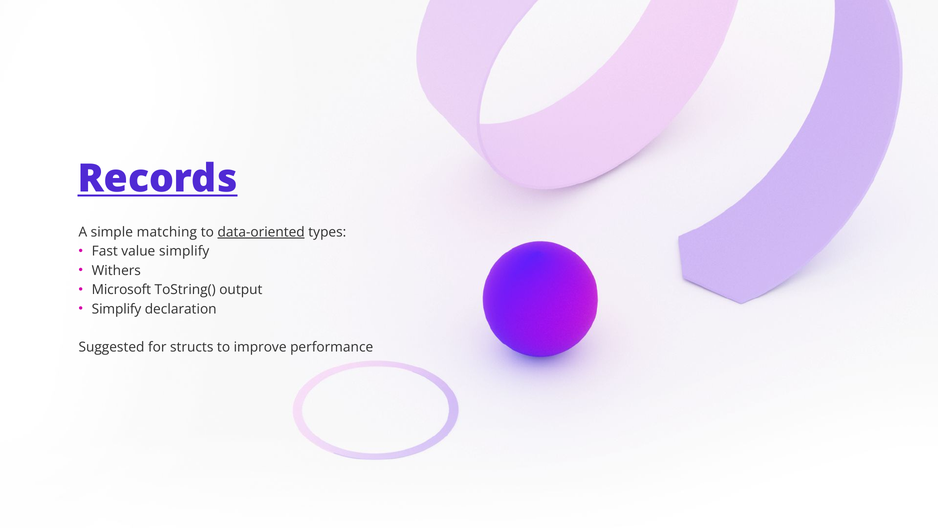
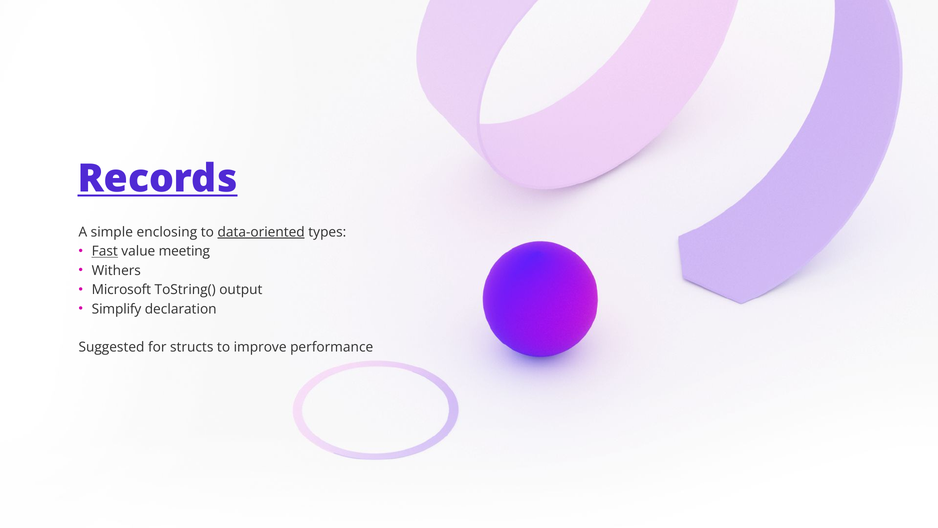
matching: matching -> enclosing
Fast underline: none -> present
value simplify: simplify -> meeting
